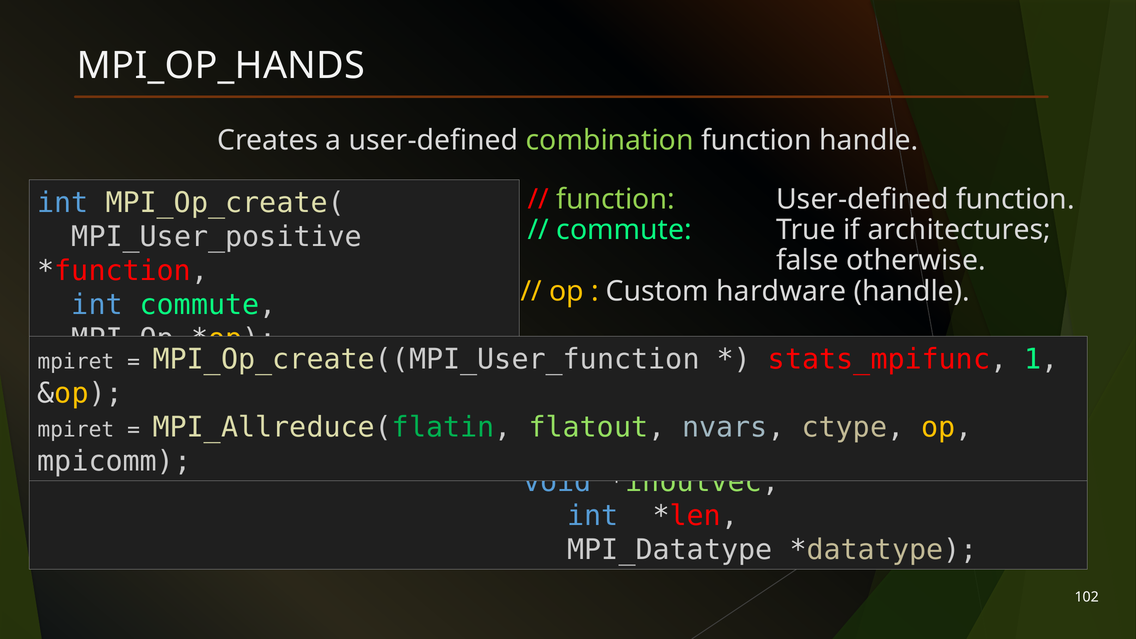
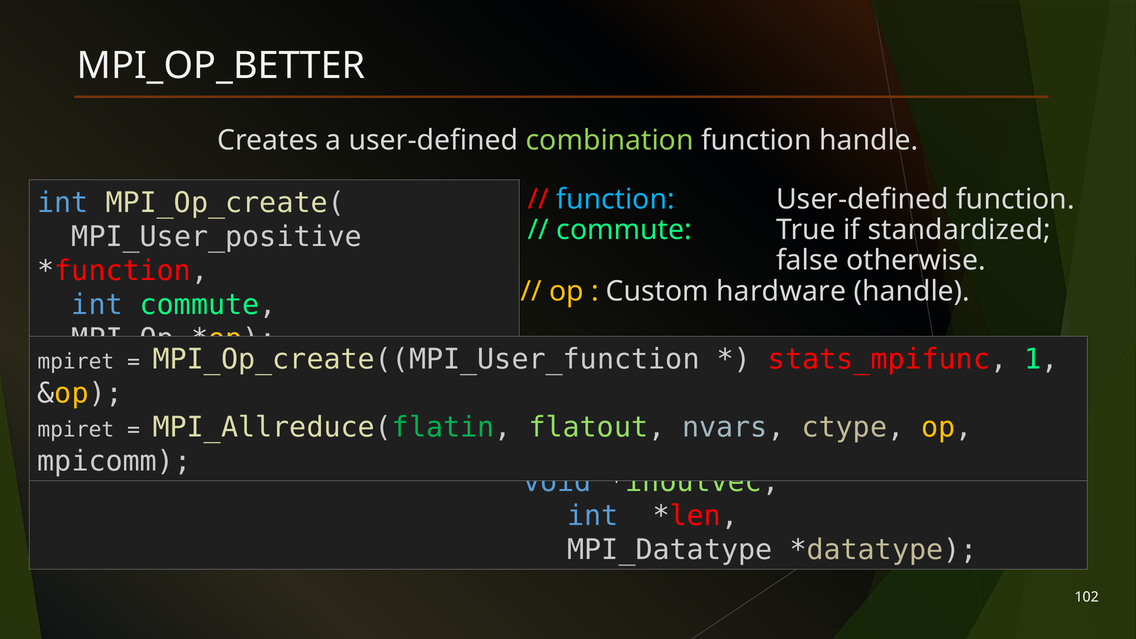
MPI_OP_HANDS: MPI_OP_HANDS -> MPI_OP_BETTER
function at (616, 199) colour: light green -> light blue
architectures: architectures -> standardized
